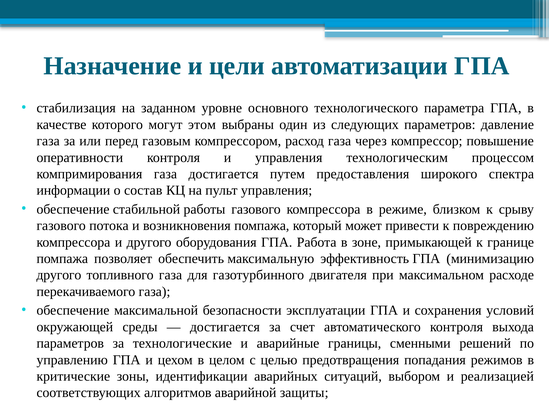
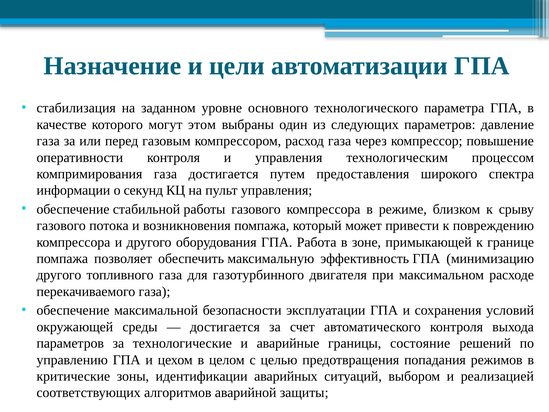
состав: состав -> секунд
сменными: сменными -> состояние
